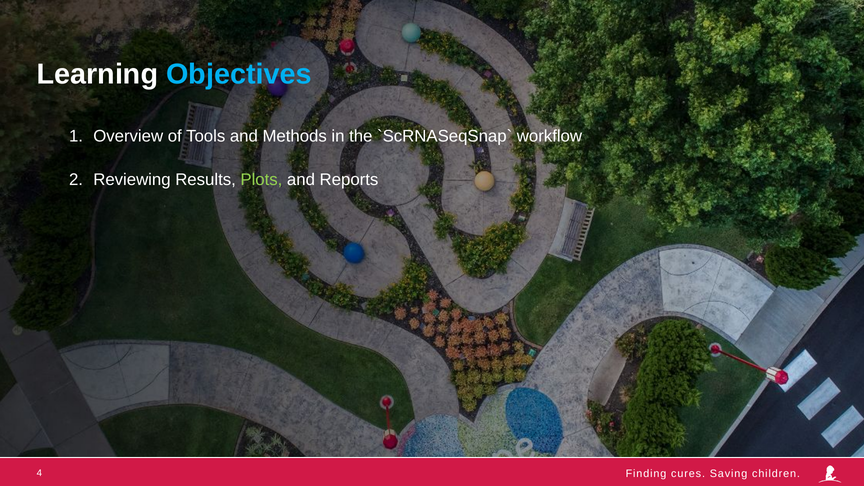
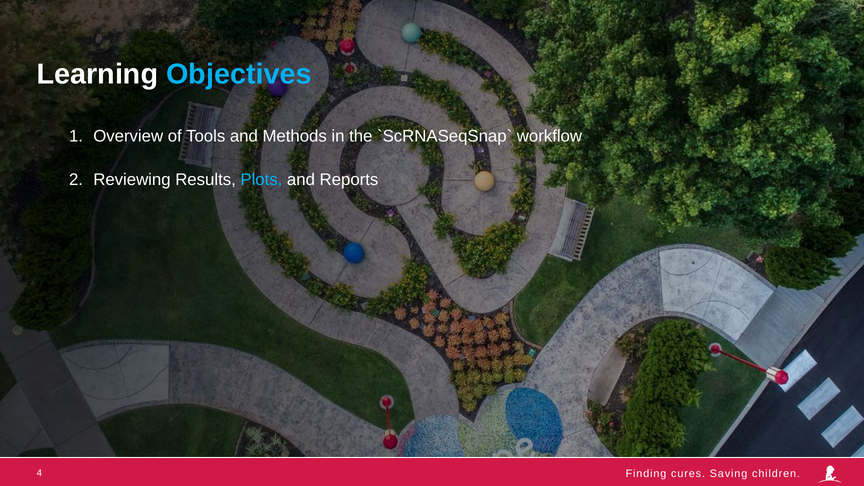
Plots colour: light green -> light blue
